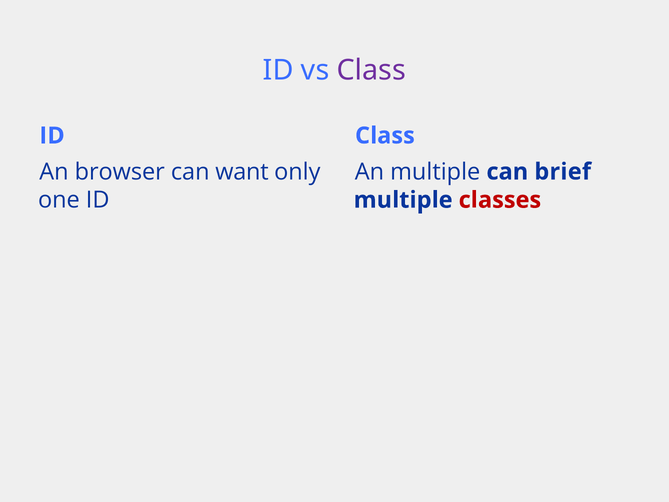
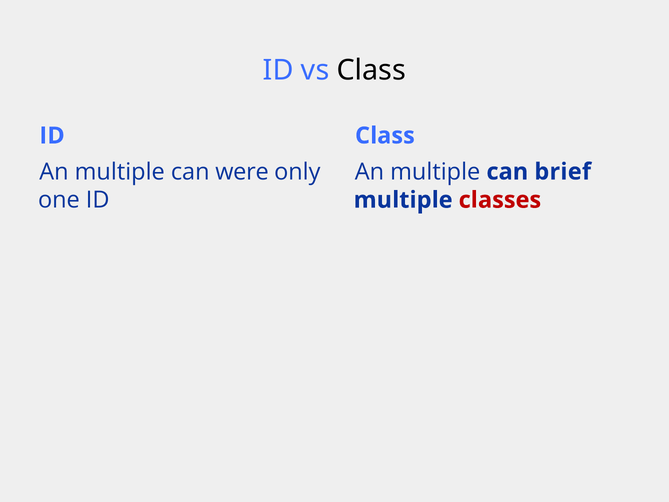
Class at (371, 70) colour: purple -> black
browser at (120, 172): browser -> multiple
want: want -> were
